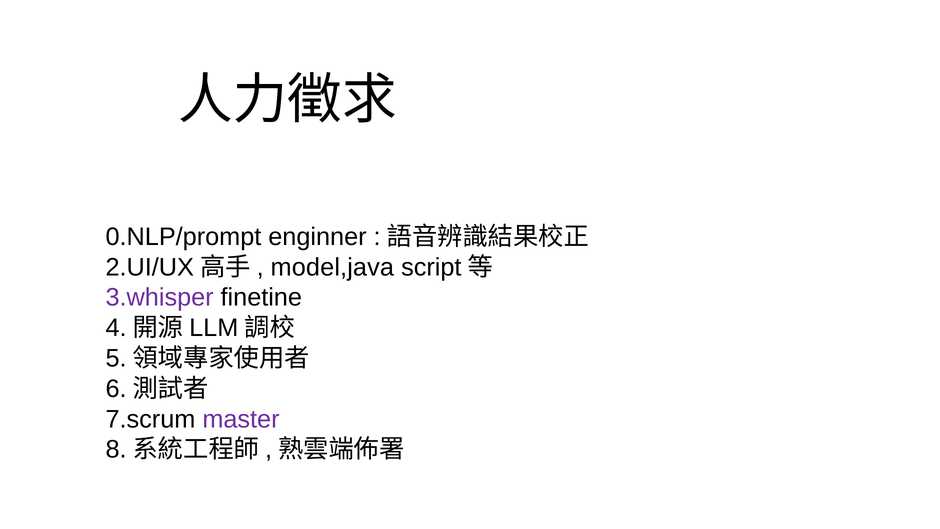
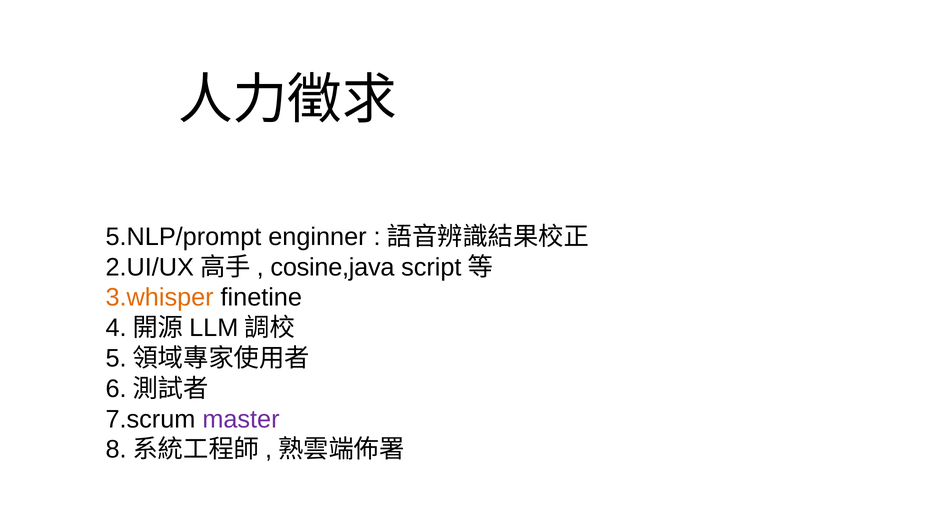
0.NLP/prompt: 0.NLP/prompt -> 5.NLP/prompt
model,java: model,java -> cosine,java
3.whisper colour: purple -> orange
